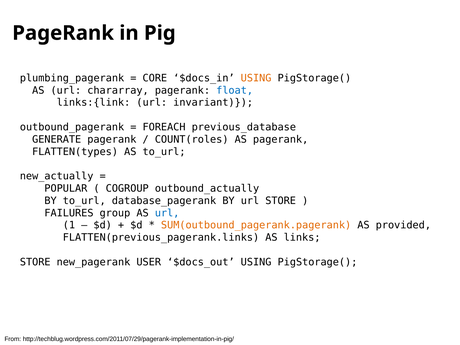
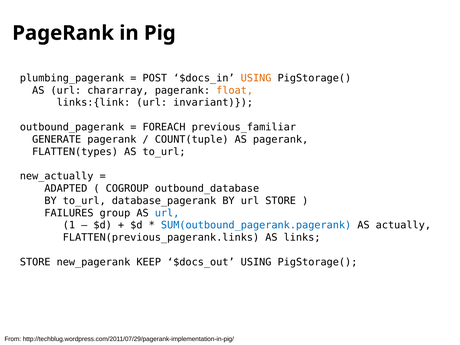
CORE: CORE -> POST
float colour: blue -> orange
previous_database: previous_database -> previous_familiar
COUNT(roles: COUNT(roles -> COUNT(tuple
POPULAR: POPULAR -> ADAPTED
outbound_actually: outbound_actually -> outbound_database
SUM(outbound_pagerank.pagerank colour: orange -> blue
provided: provided -> actually
USER: USER -> KEEP
